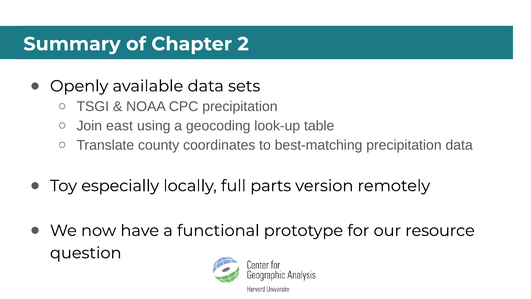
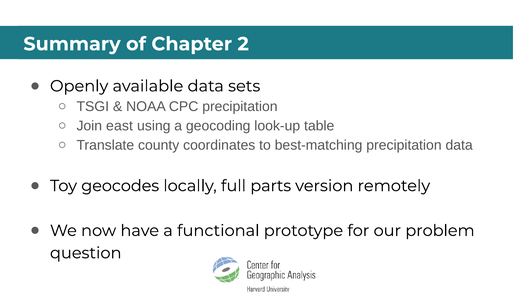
especially: especially -> geocodes
resource: resource -> problem
